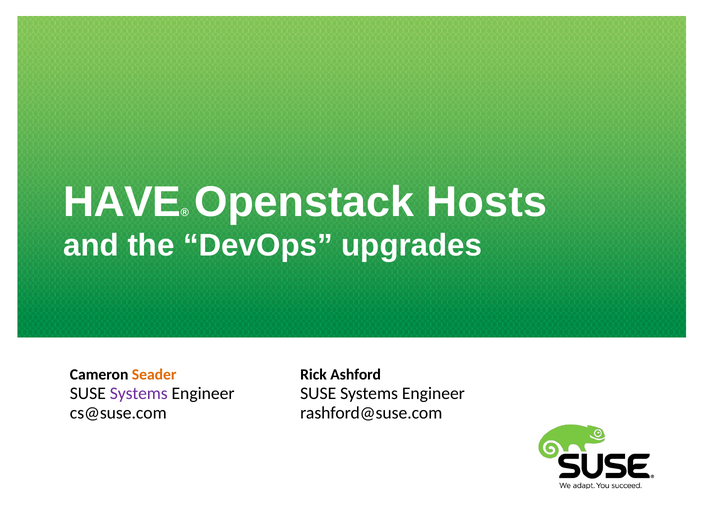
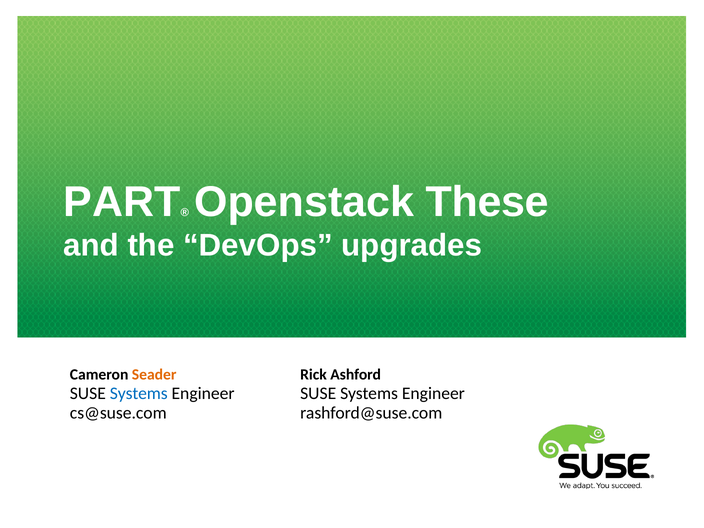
HAVE: HAVE -> PART
Hosts: Hosts -> These
Systems at (139, 393) colour: purple -> blue
